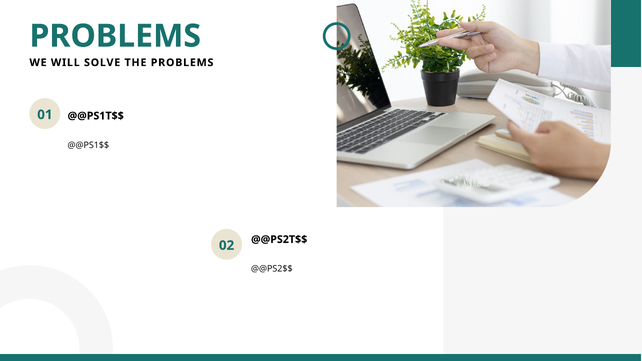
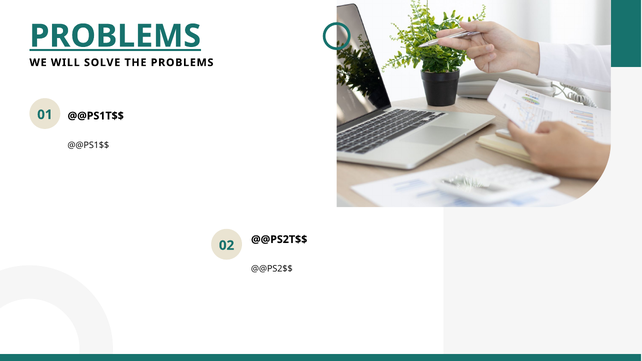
PROBLEMS at (115, 36) underline: none -> present
